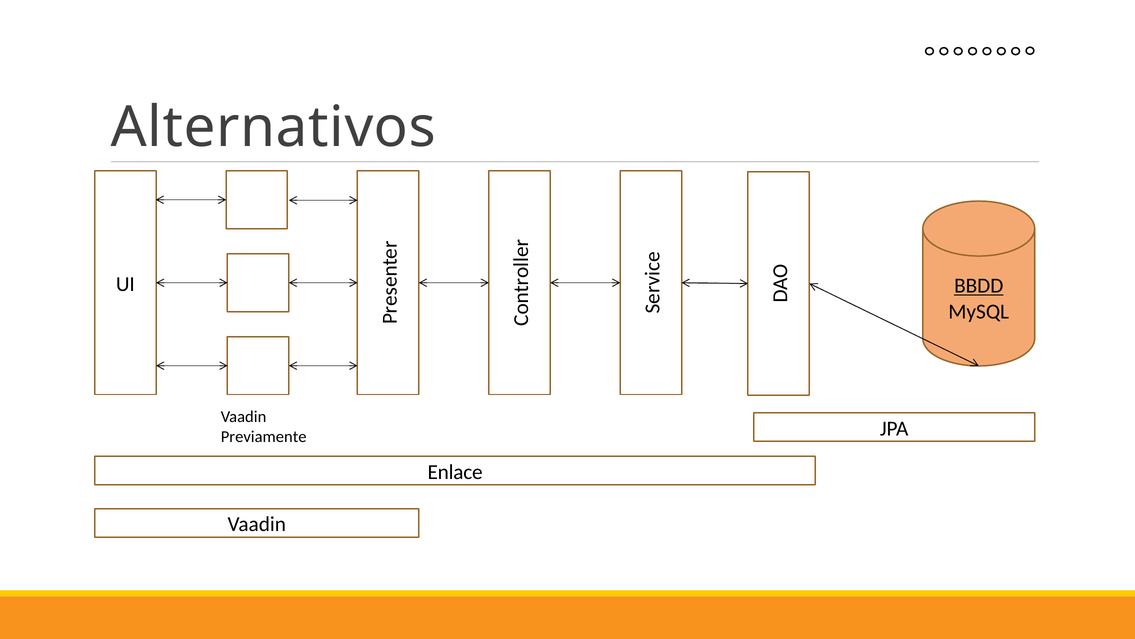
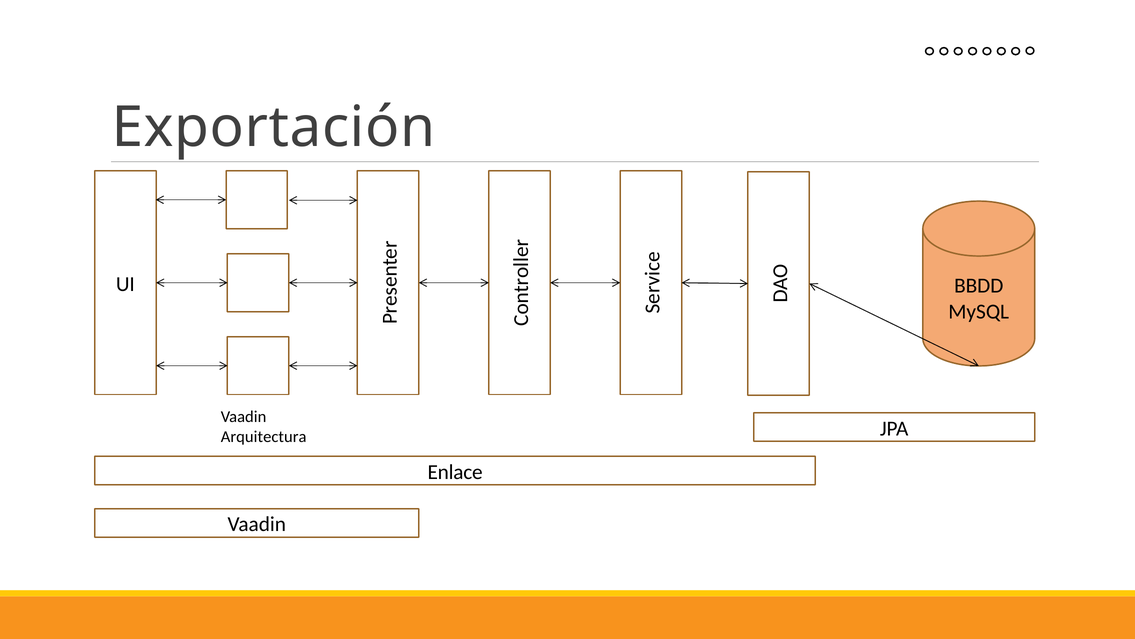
Alternativos: Alternativos -> Exportación
BBDD underline: present -> none
Previamente: Previamente -> Arquitectura
